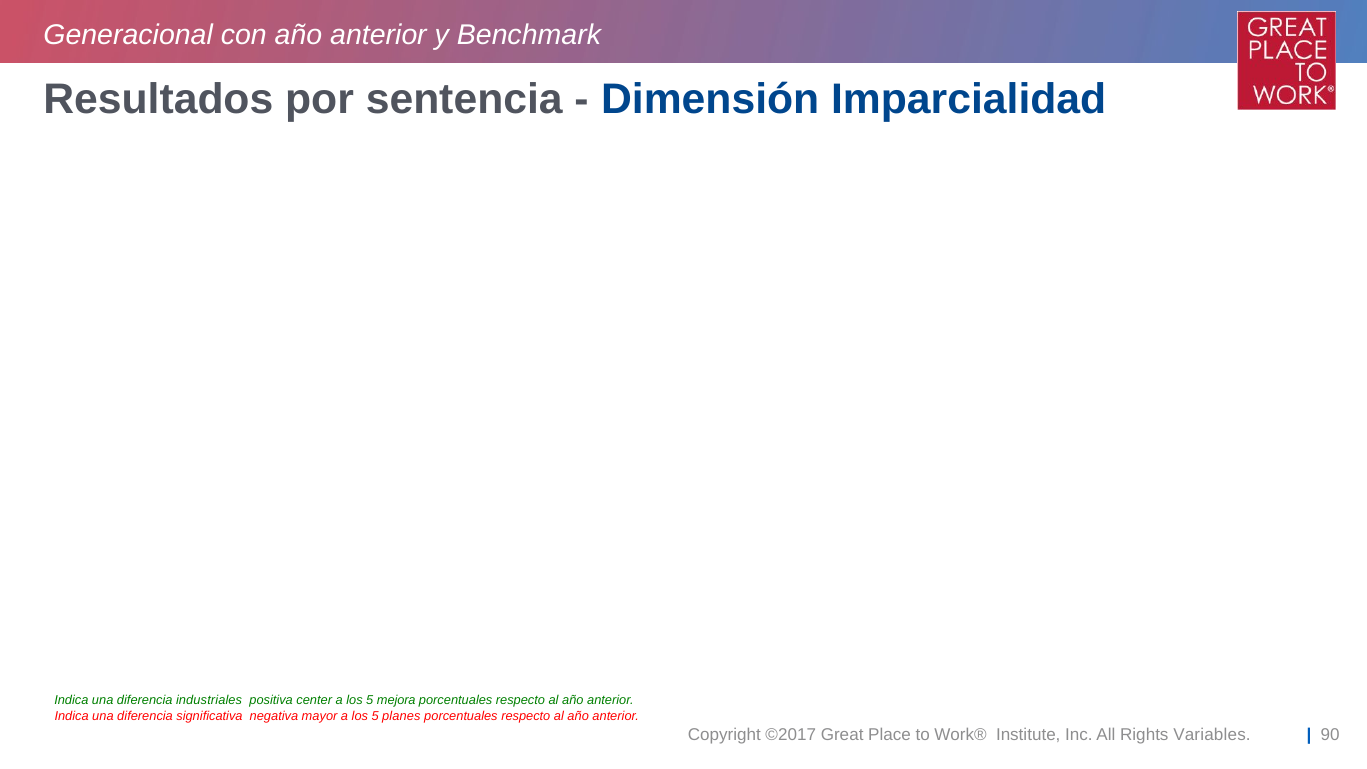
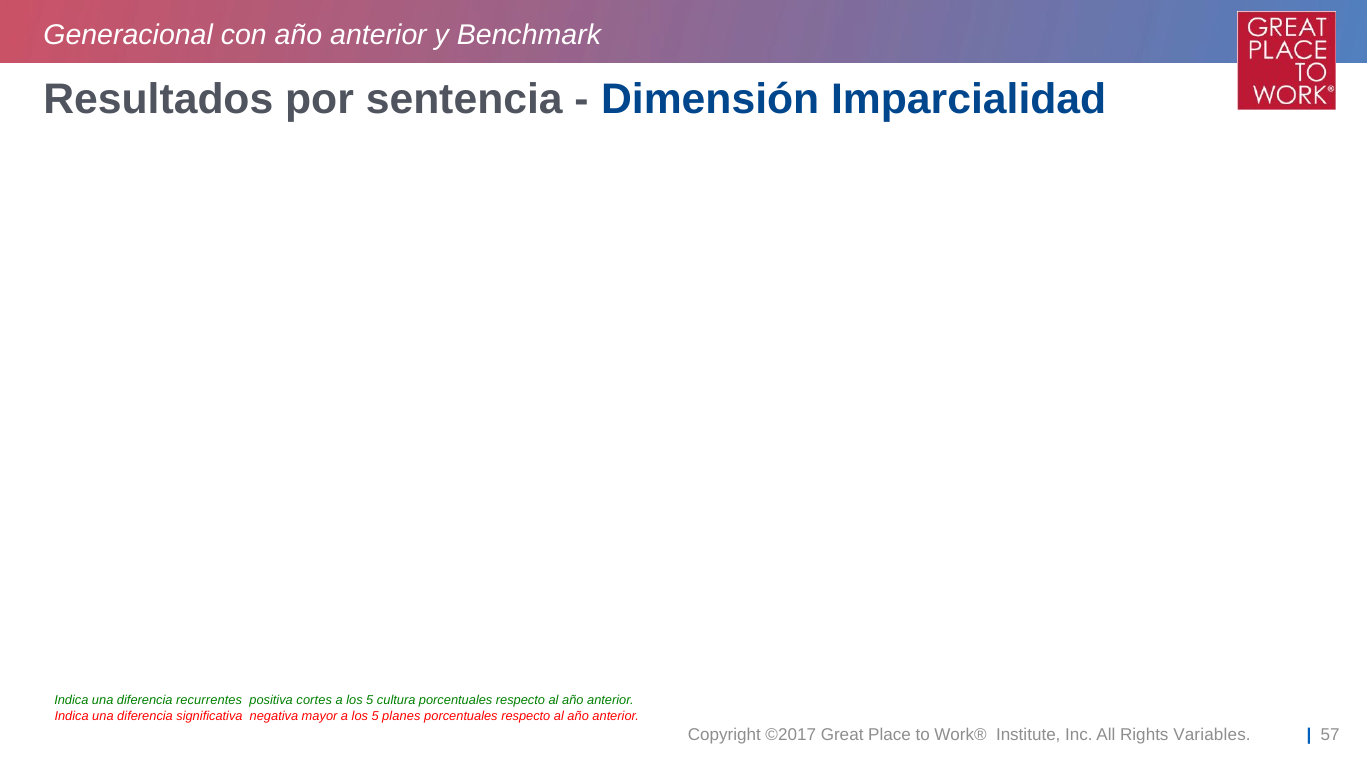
industriales: industriales -> recurrentes
center: center -> cortes
mejora: mejora -> cultura
90: 90 -> 57
